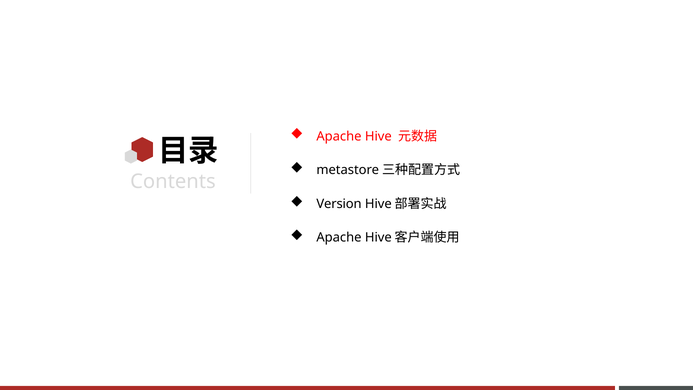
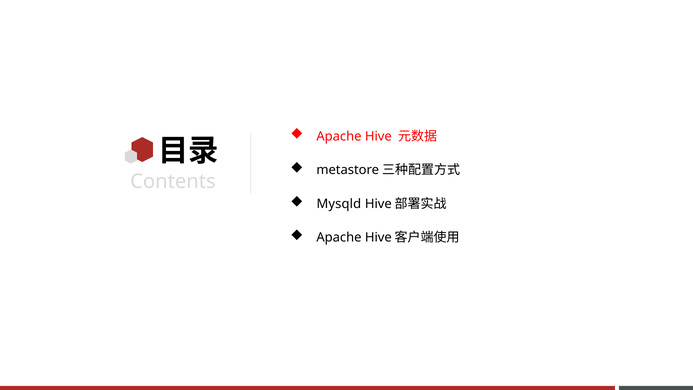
Version: Version -> Mysqld
